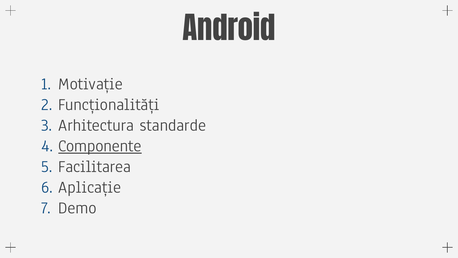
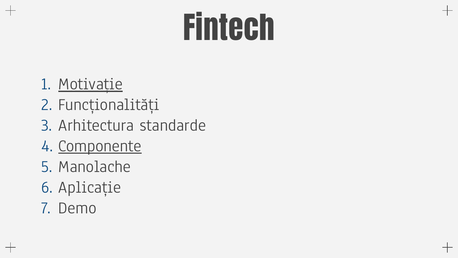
Android: Android -> Fintech
Motivație underline: none -> present
Facilitarea: Facilitarea -> Manolache
